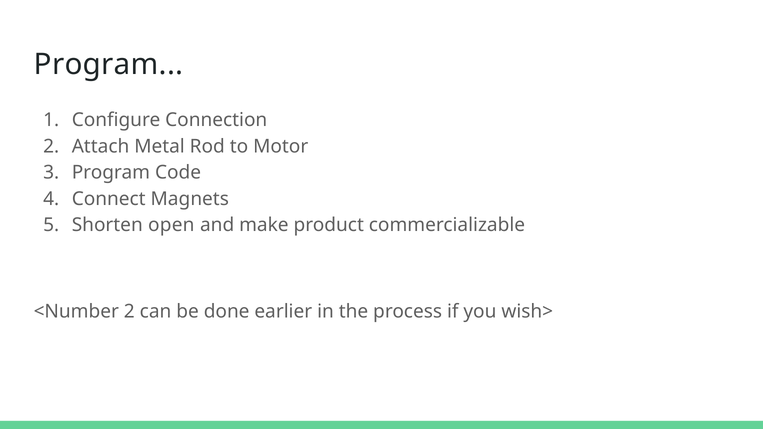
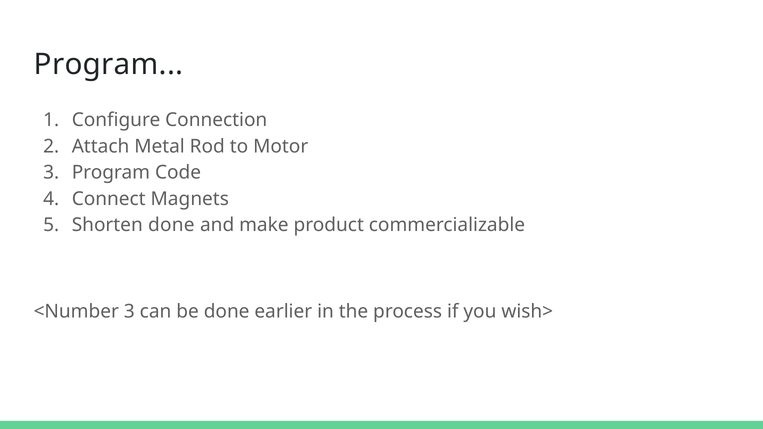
Shorten open: open -> done
<Number 2: 2 -> 3
